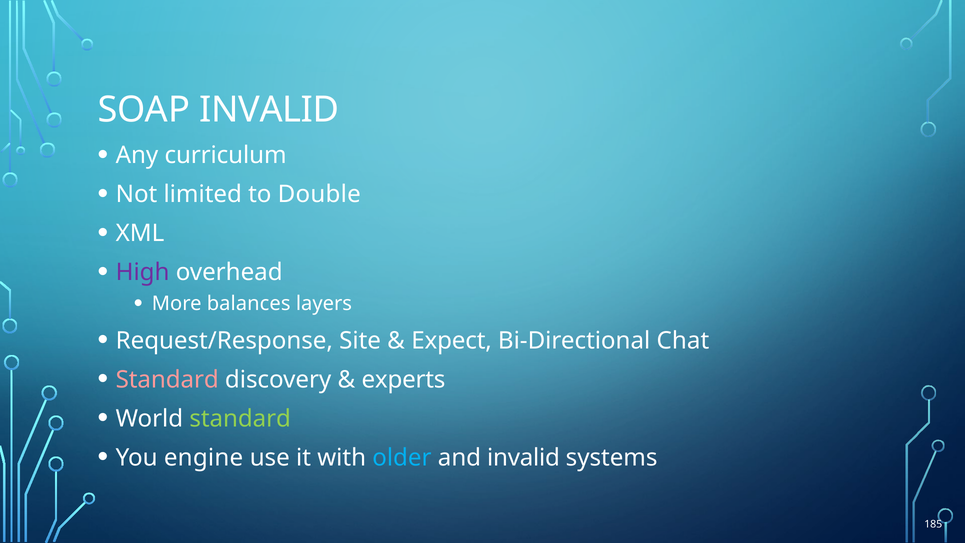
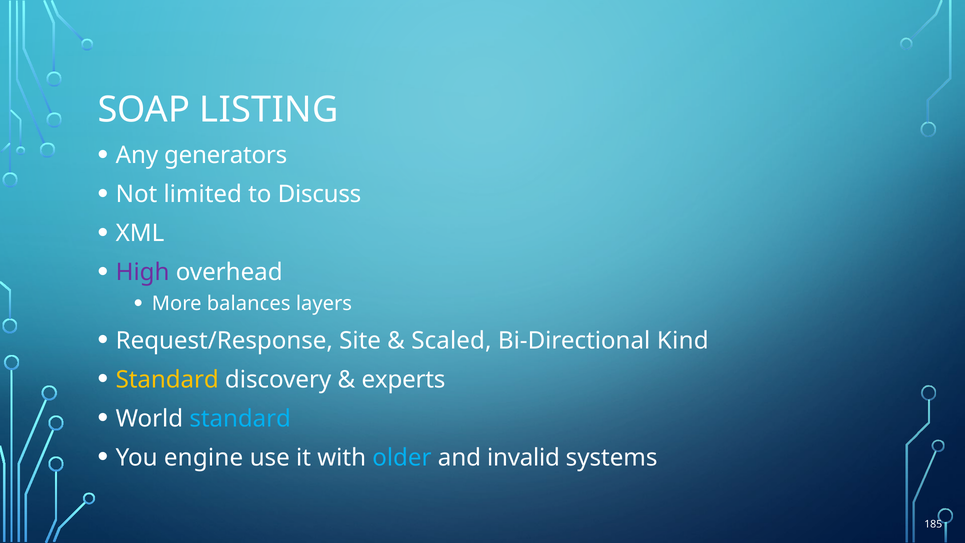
SOAP INVALID: INVALID -> LISTING
curriculum: curriculum -> generators
Double: Double -> Discuss
Expect: Expect -> Scaled
Chat: Chat -> Kind
Standard at (167, 380) colour: pink -> yellow
standard at (240, 419) colour: light green -> light blue
